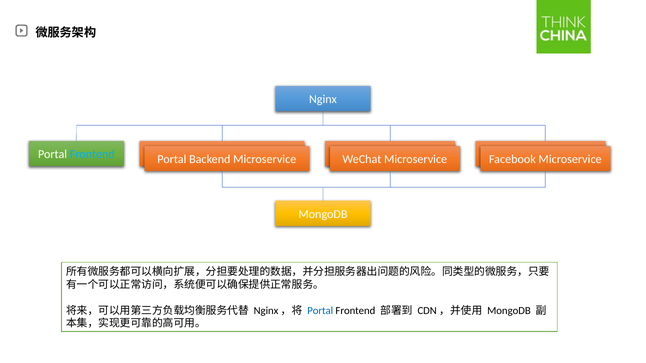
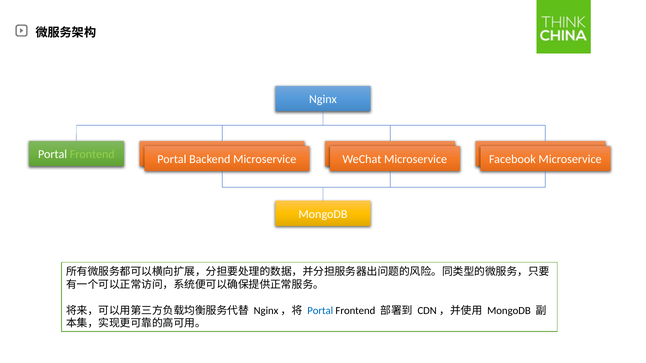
Frontend at (92, 154) colour: light blue -> light green
